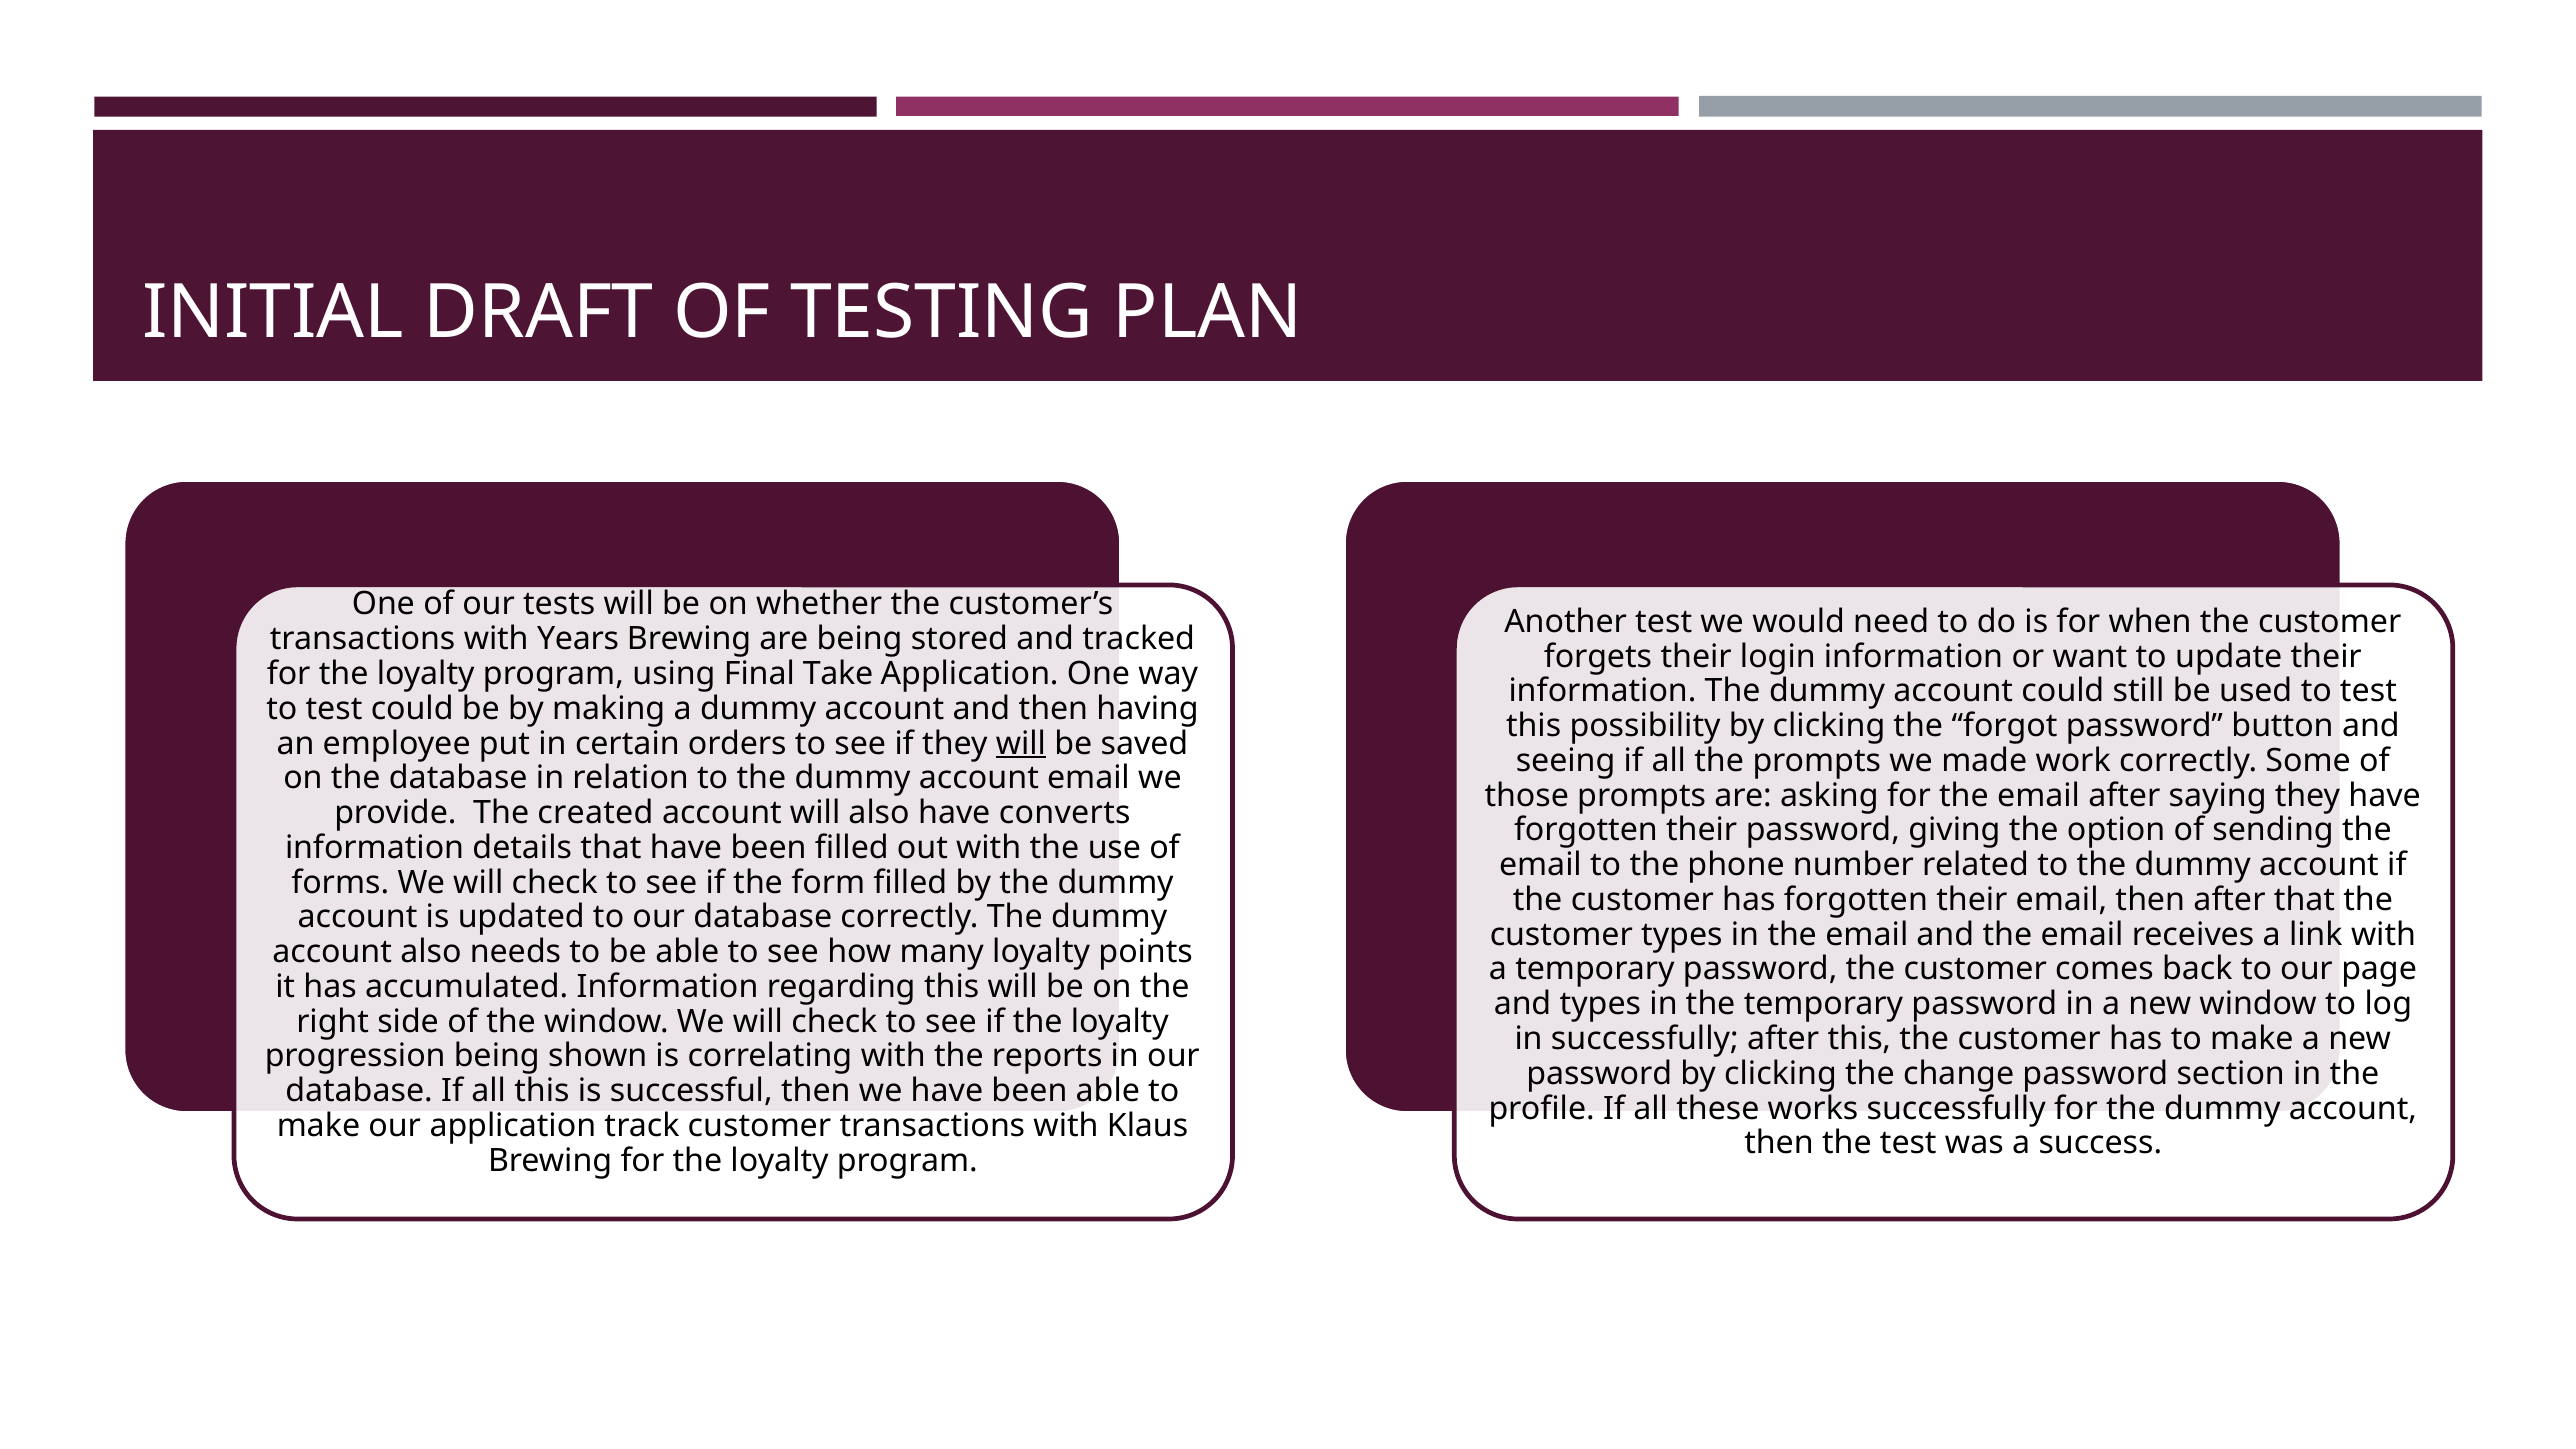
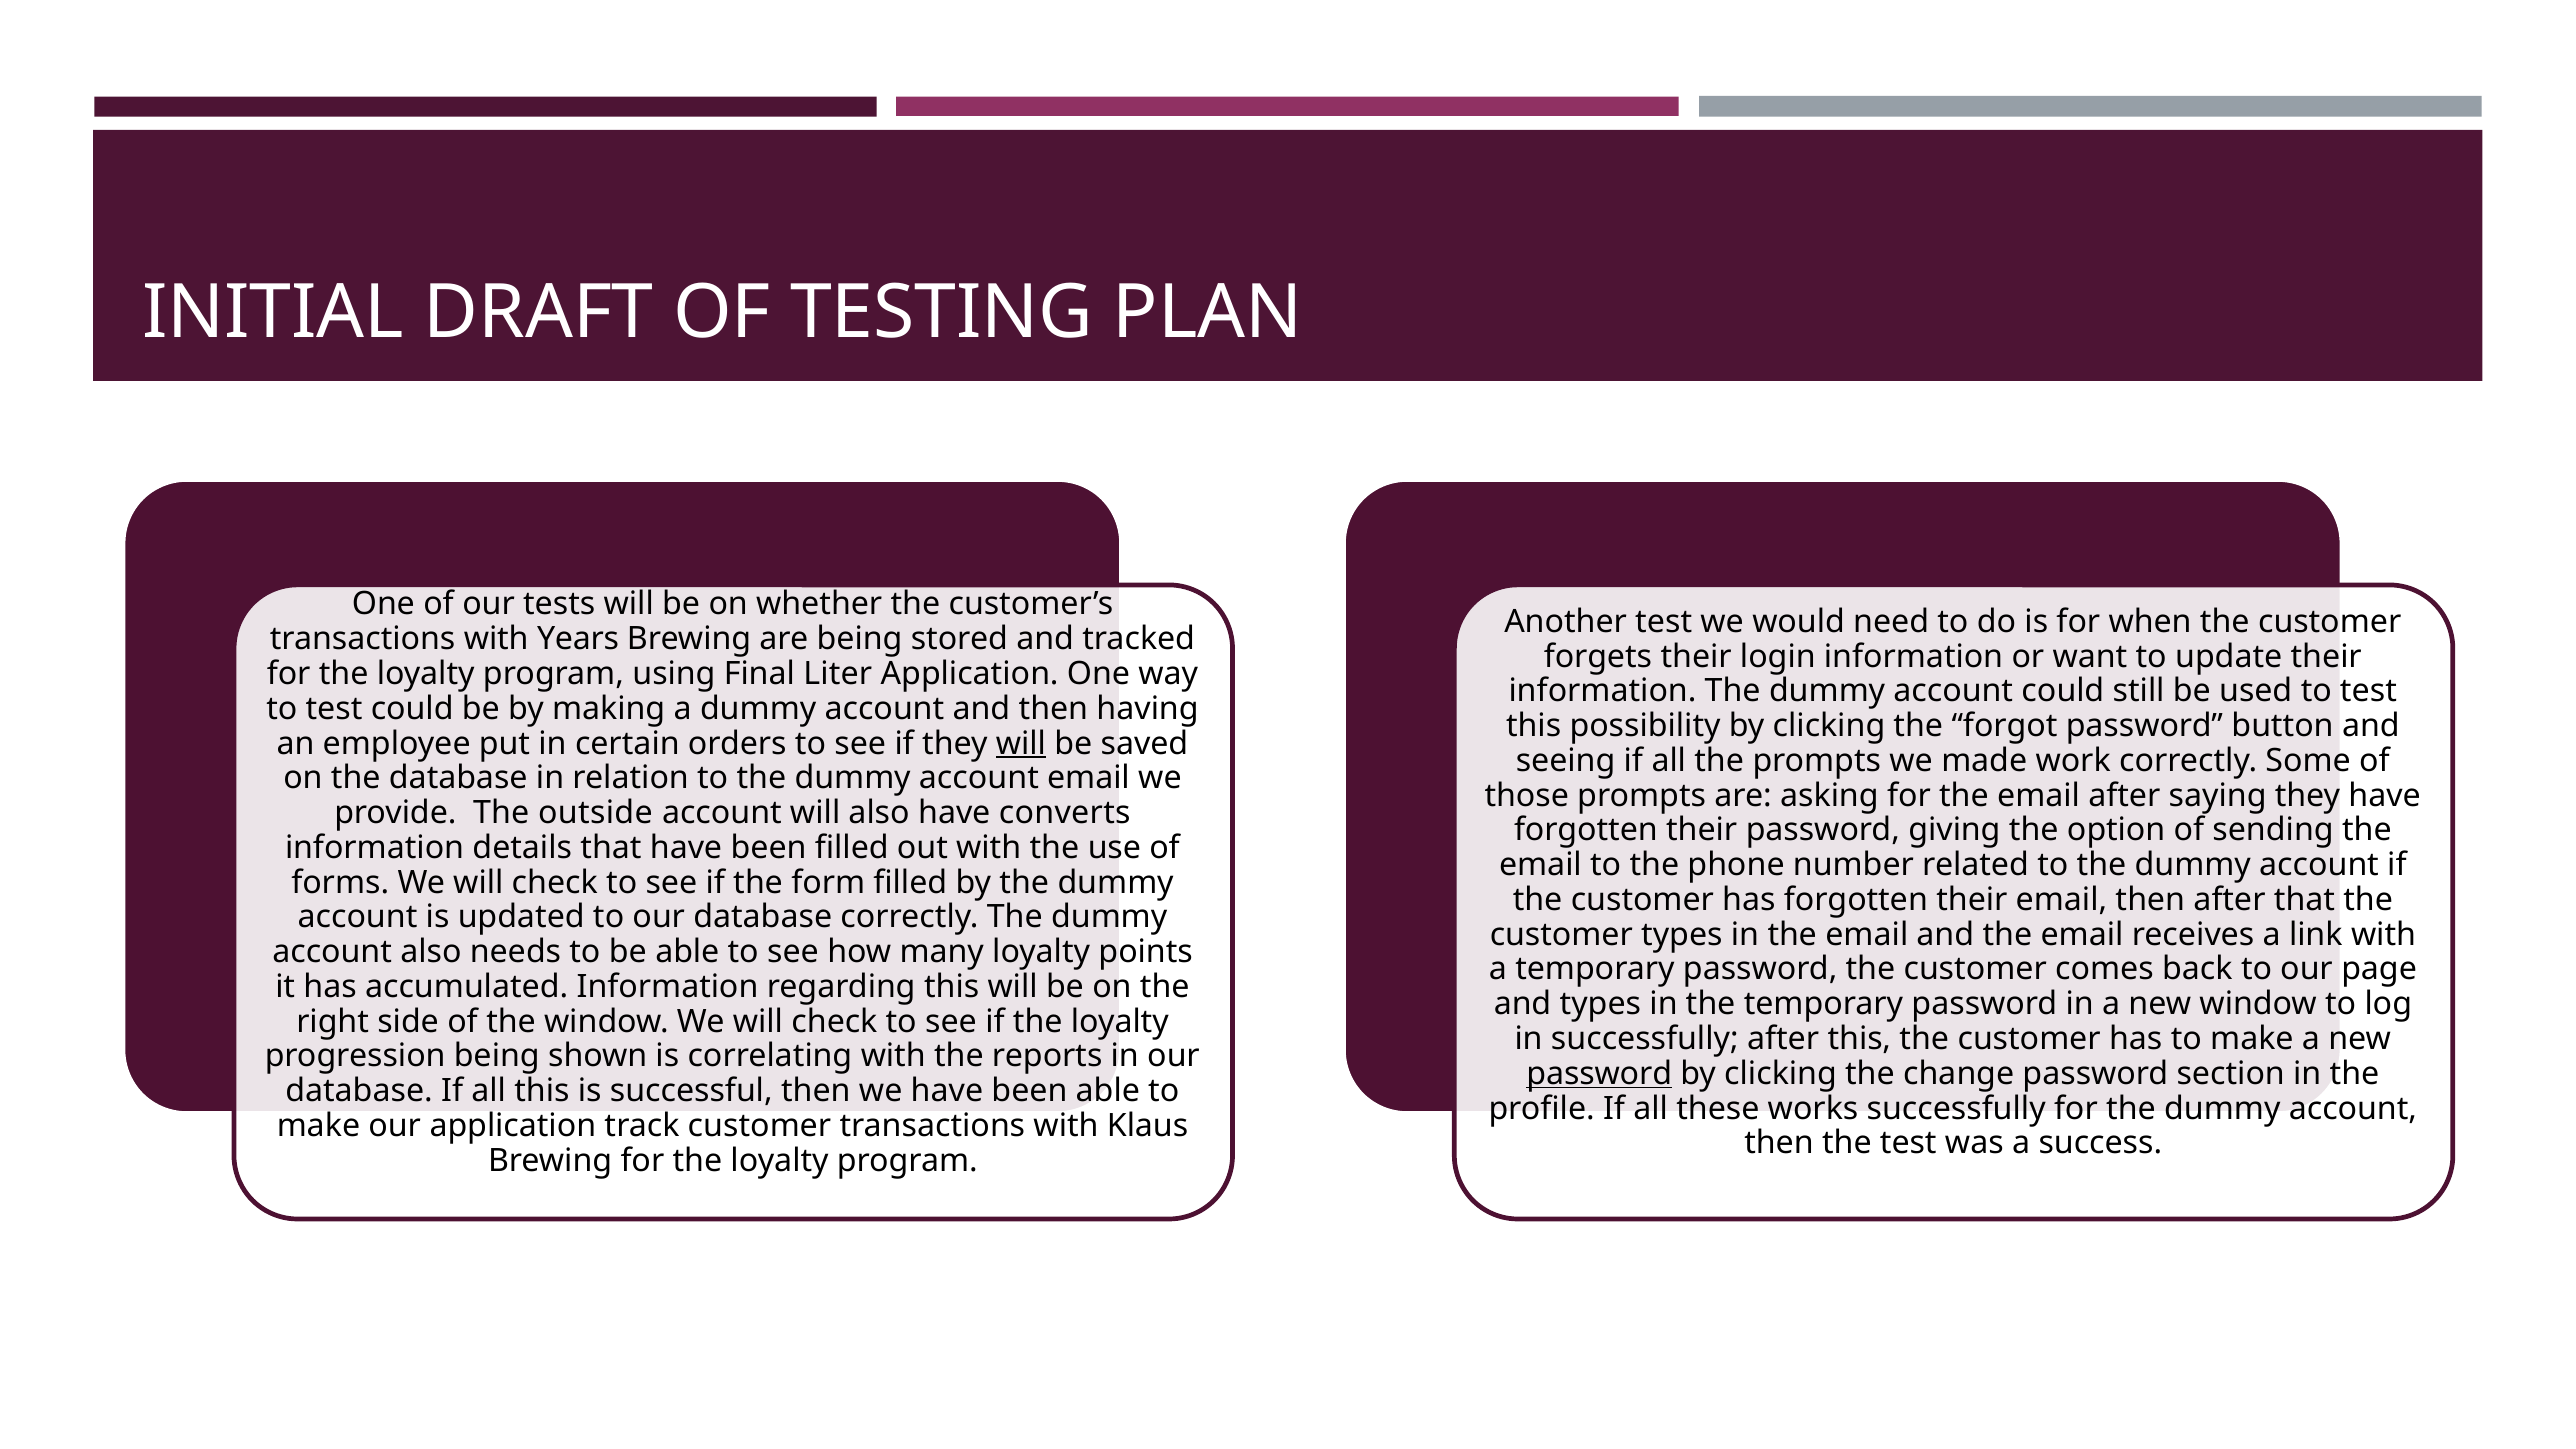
Take: Take -> Liter
created: created -> outside
password at (1599, 1074) underline: none -> present
